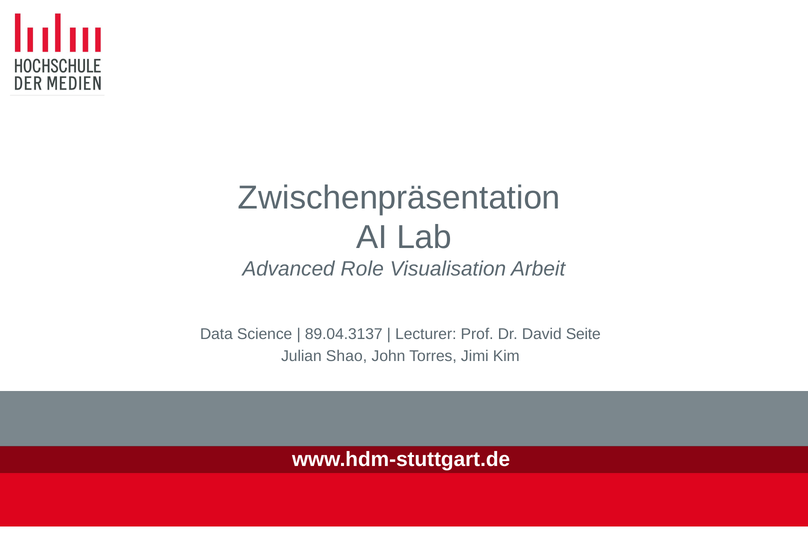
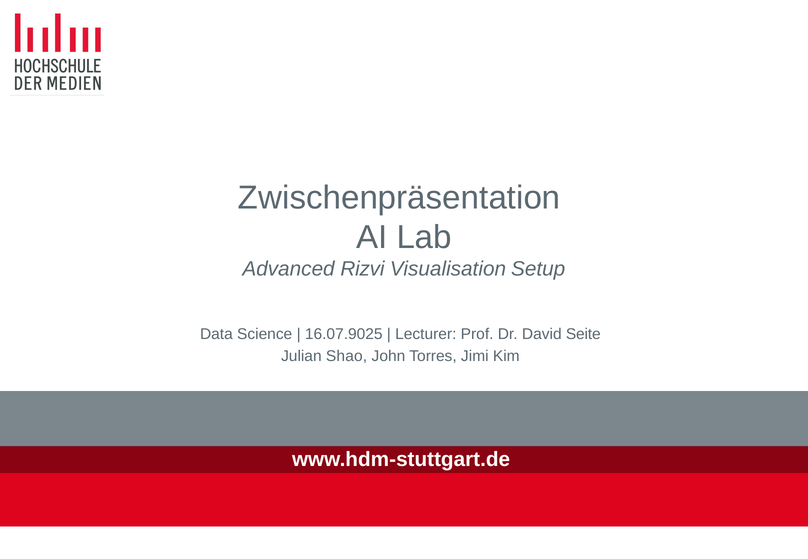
Role: Role -> Rizvi
Arbeit: Arbeit -> Setup
89.04.3137: 89.04.3137 -> 16.07.9025
